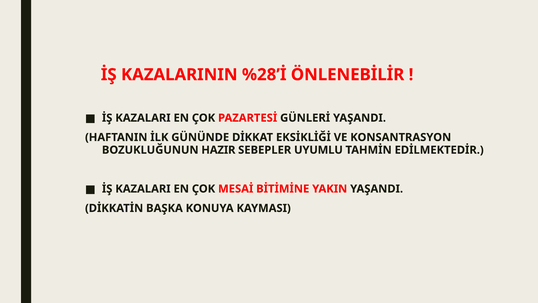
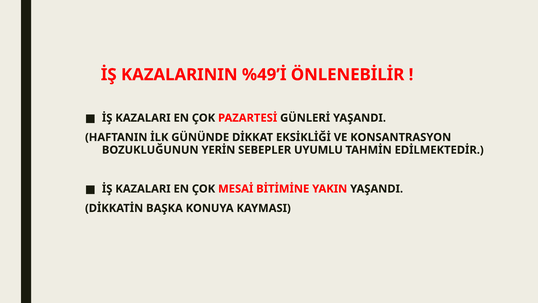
%28’İ: %28’İ -> %49’İ
HAZIR: HAZIR -> YERİN
